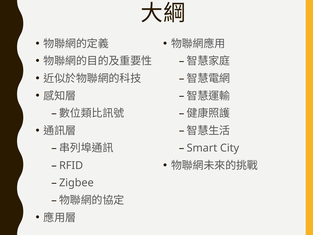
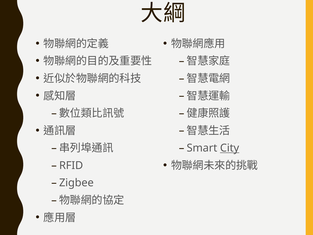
City underline: none -> present
